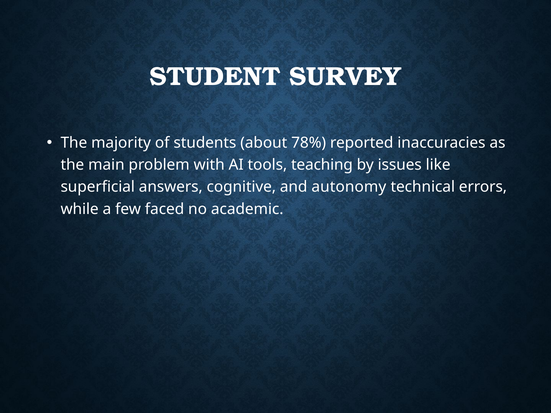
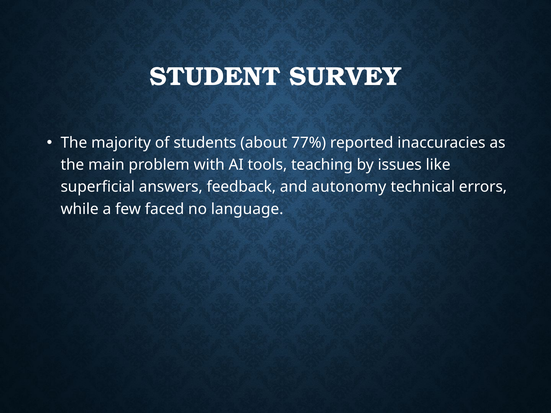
78%: 78% -> 77%
cognitive: cognitive -> feedback
academic: academic -> language
